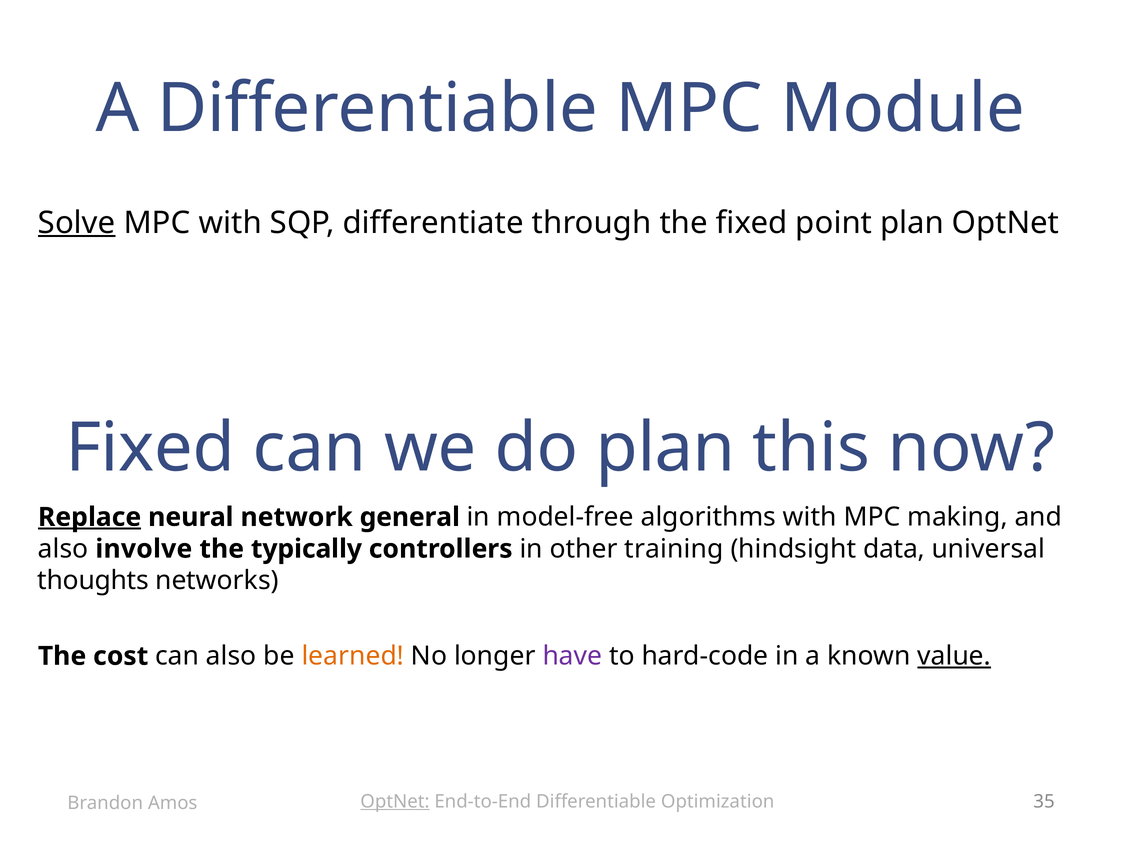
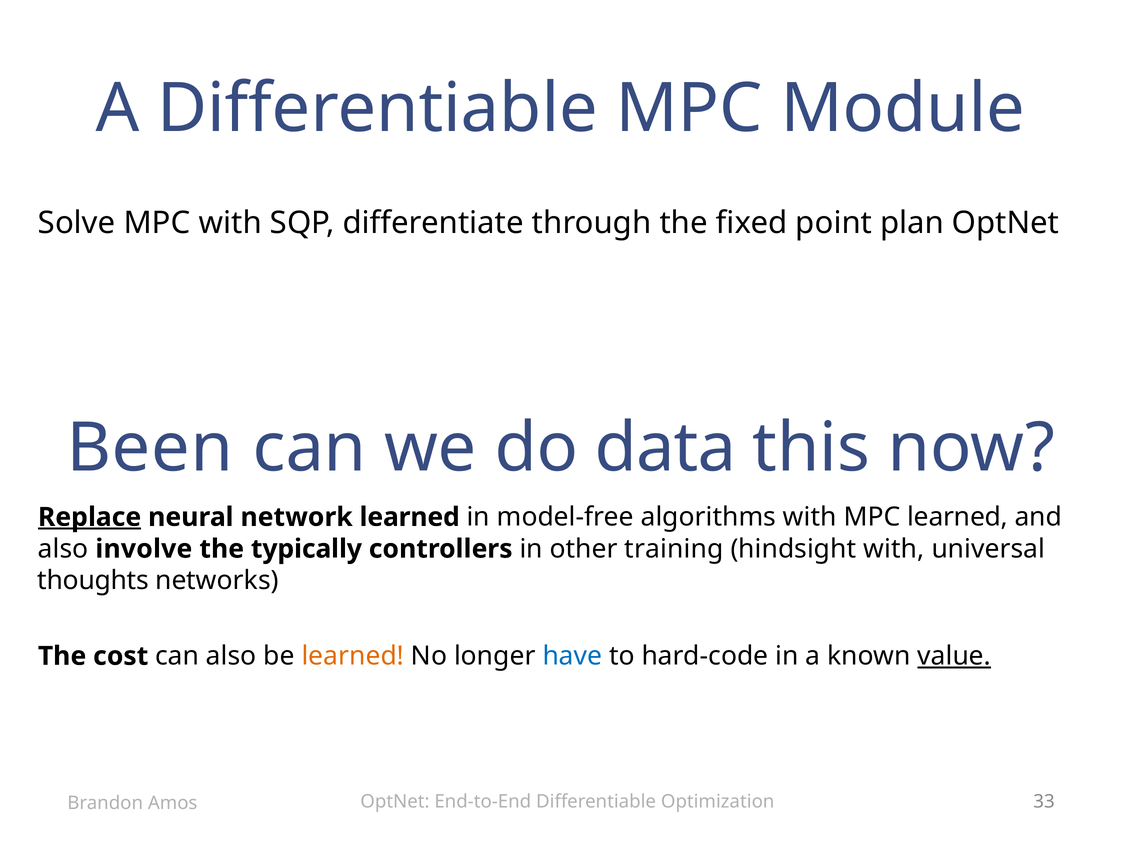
Solve underline: present -> none
Fixed at (150, 448): Fixed -> Been
do plan: plan -> data
network general: general -> learned
MPC making: making -> learned
hindsight data: data -> with
have colour: purple -> blue
OptNet at (395, 802) underline: present -> none
35: 35 -> 33
